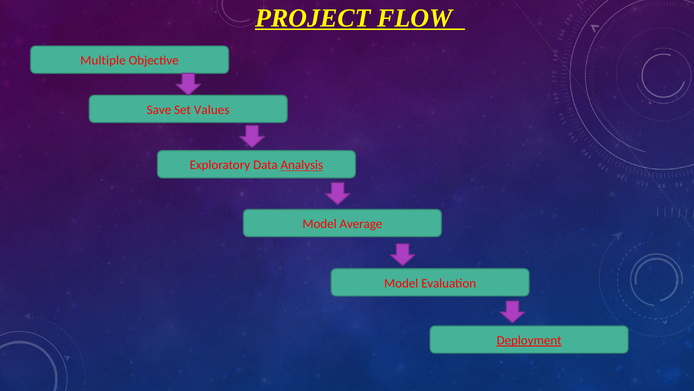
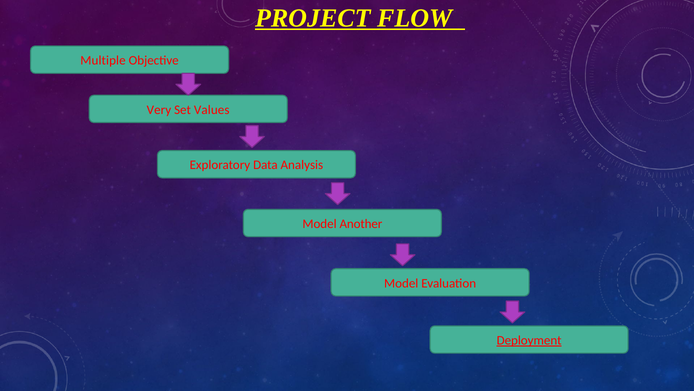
Save: Save -> Very
Analysis underline: present -> none
Average: Average -> Another
